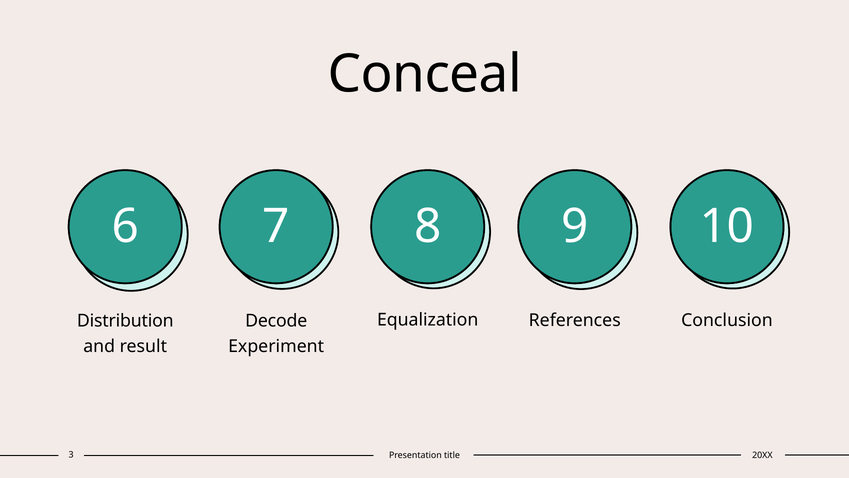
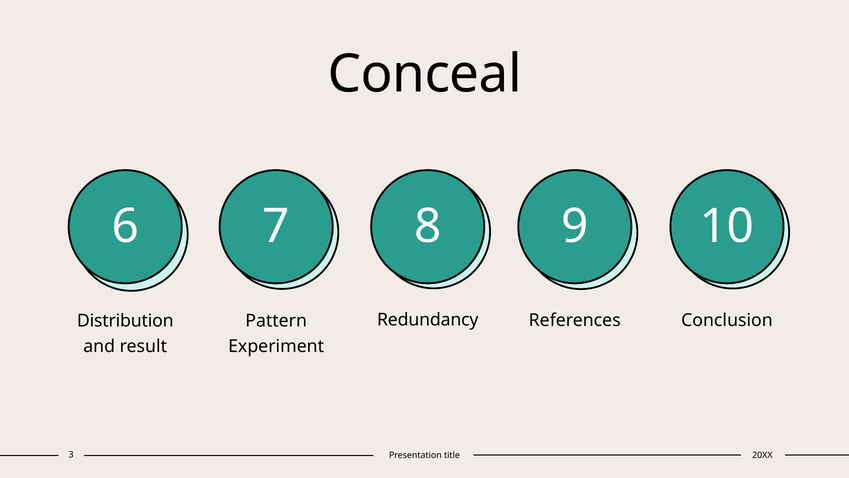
Equalization: Equalization -> Redundancy
Decode: Decode -> Pattern
